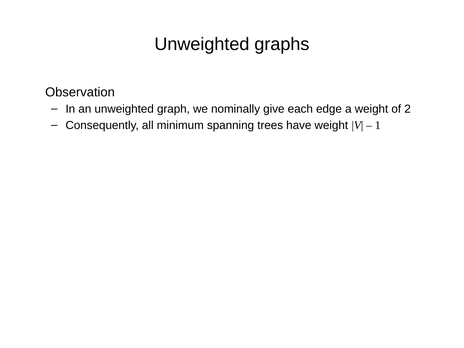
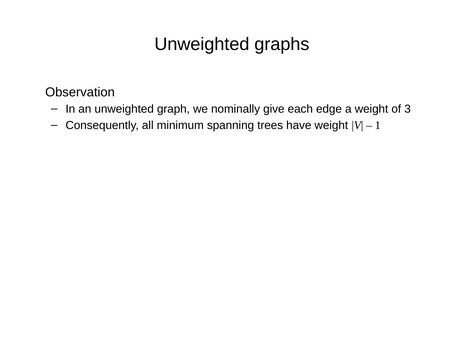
2: 2 -> 3
